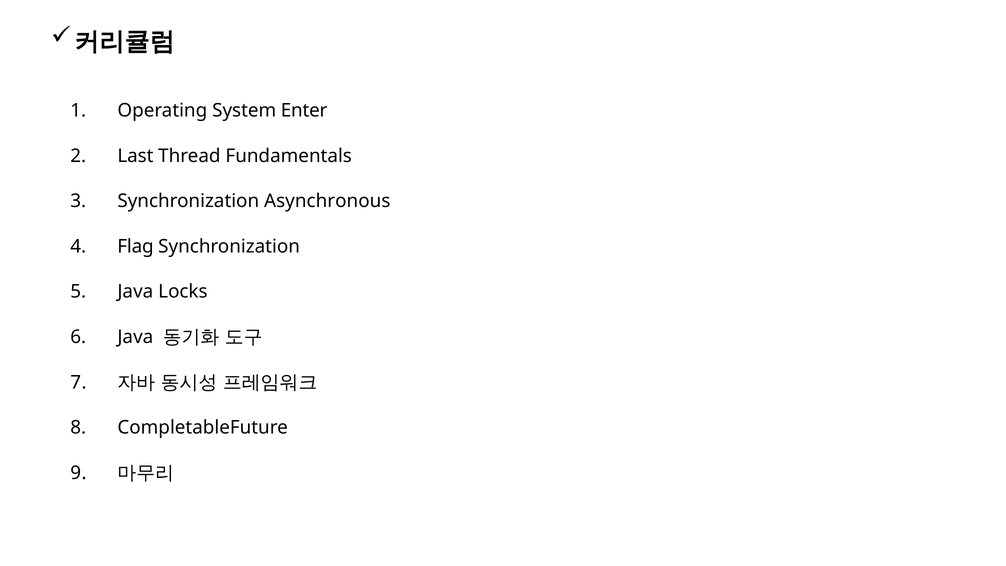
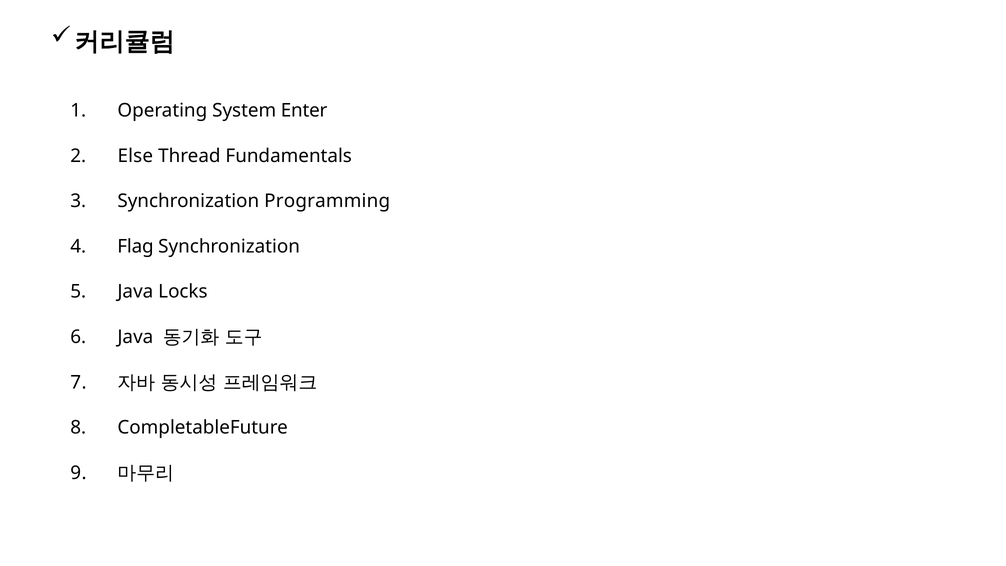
Last: Last -> Else
Asynchronous: Asynchronous -> Programming
